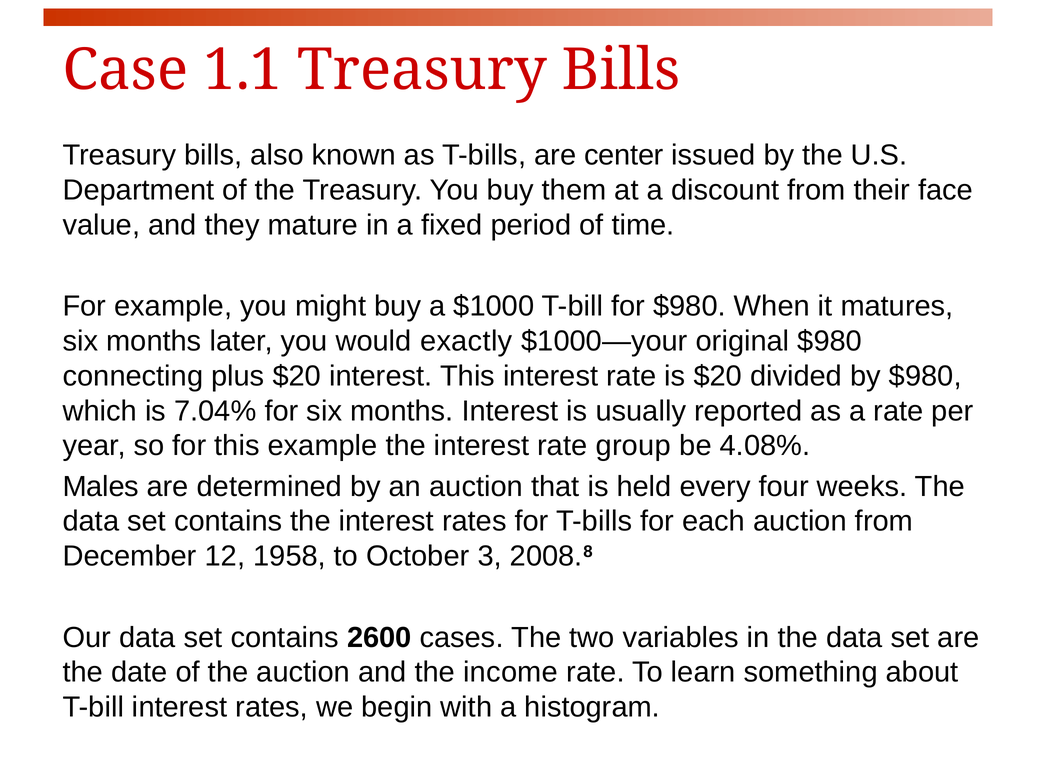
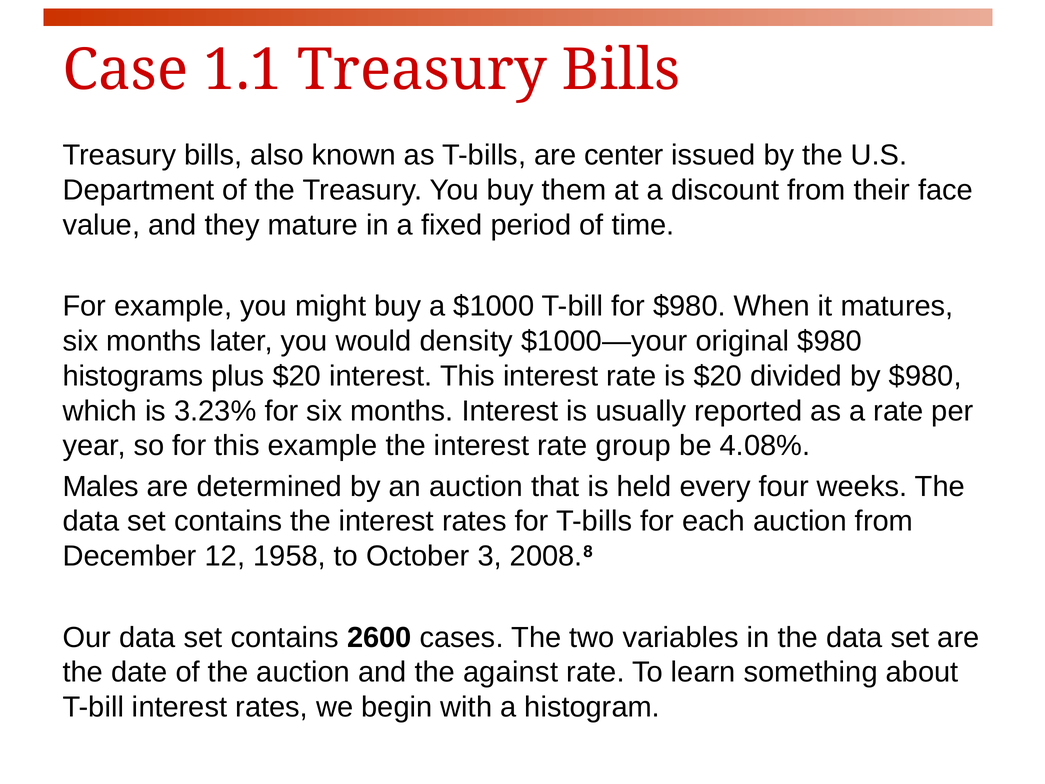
exactly: exactly -> density
connecting: connecting -> histograms
7.04%: 7.04% -> 3.23%
income: income -> against
